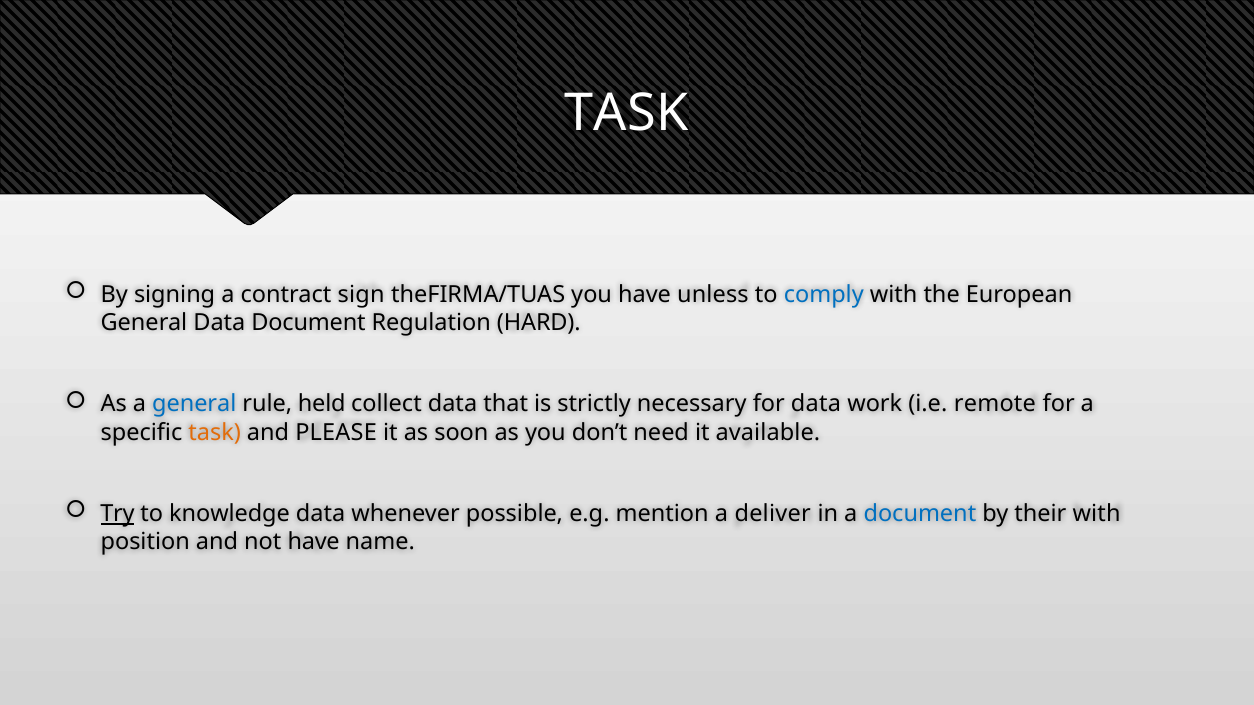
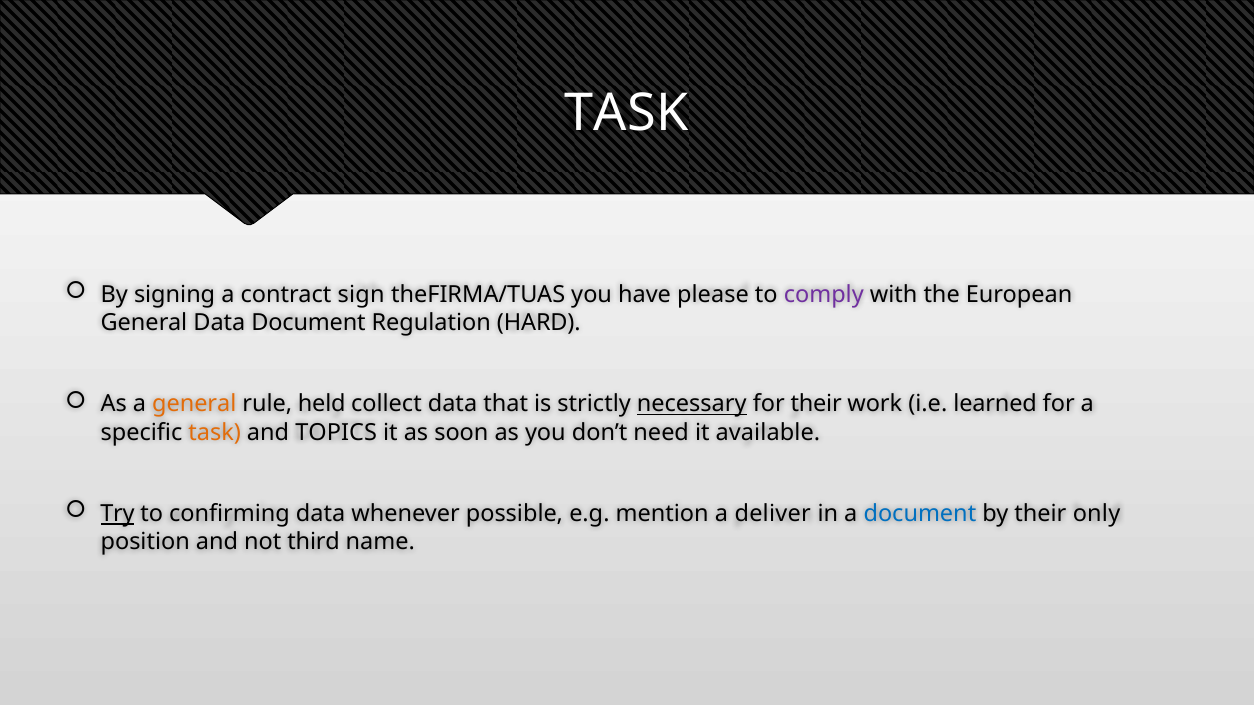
unless: unless -> please
comply colour: blue -> purple
general at (194, 404) colour: blue -> orange
necessary underline: none -> present
for data: data -> their
remote: remote -> learned
PLEASE: PLEASE -> TOPICS
knowledge: knowledge -> confirming
their with: with -> only
not have: have -> third
